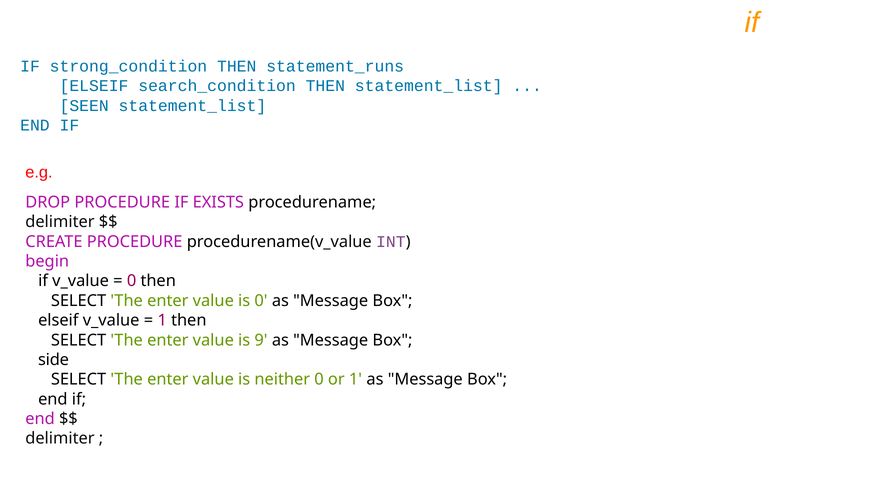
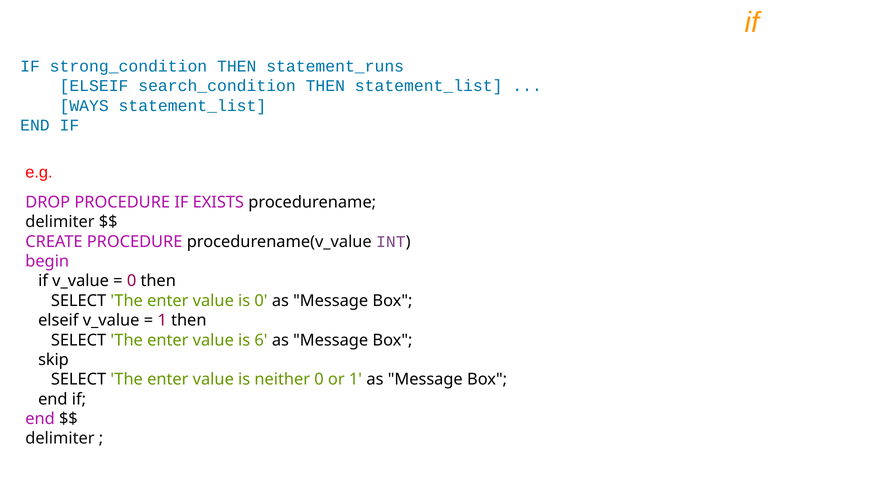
SEEN: SEEN -> WAYS
9: 9 -> 6
side: side -> skip
